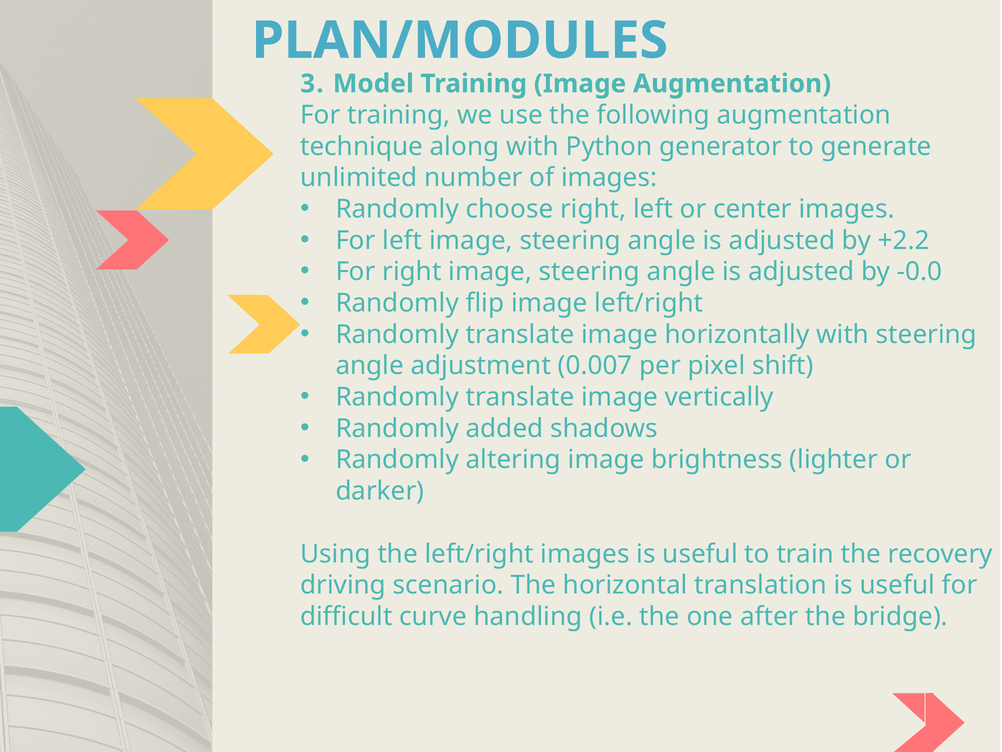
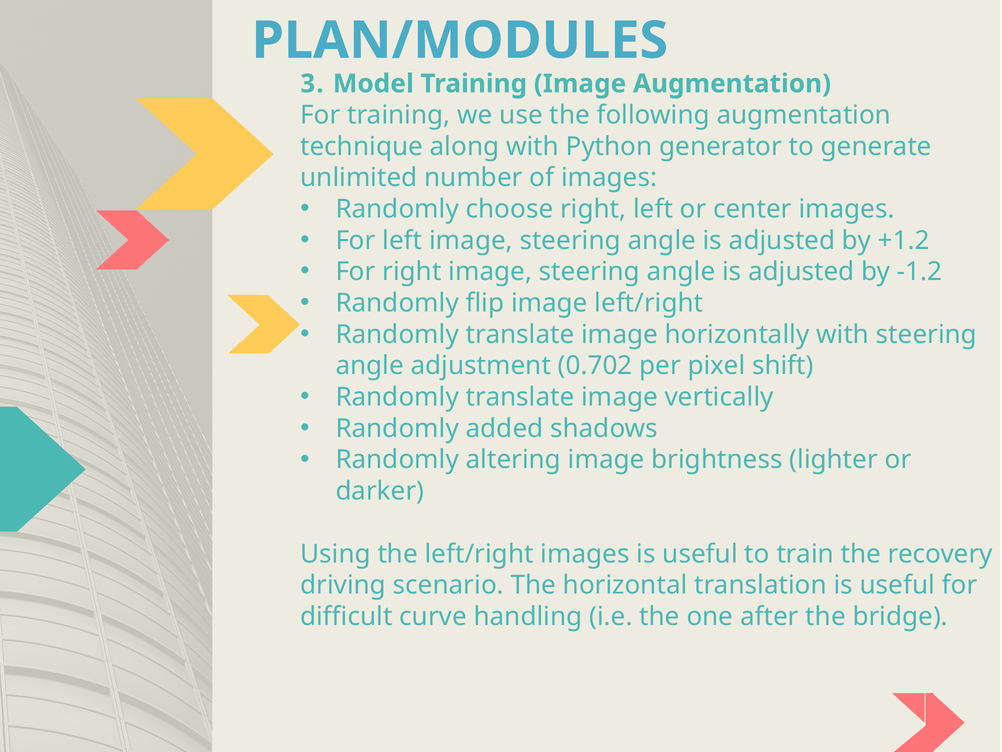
+2.2: +2.2 -> +1.2
-0.0: -0.0 -> -1.2
0.007: 0.007 -> 0.702
